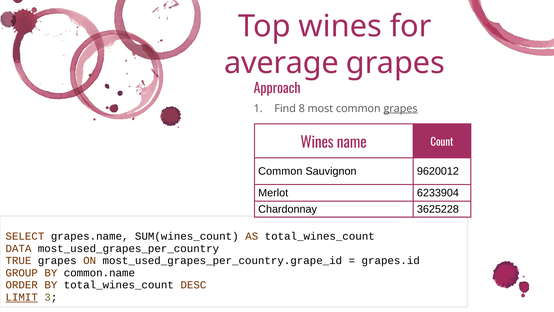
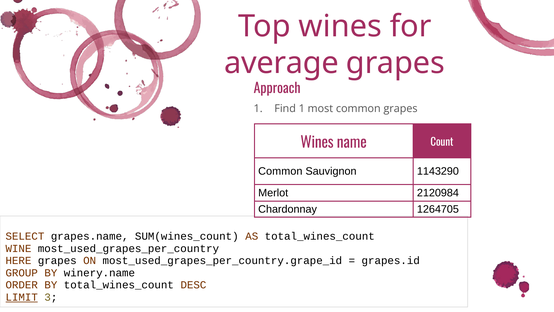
Find 8: 8 -> 1
grapes at (401, 108) underline: present -> none
9620012: 9620012 -> 1143290
6233904: 6233904 -> 2120984
3625228: 3625228 -> 1264705
DATA: DATA -> WINE
TRUE: TRUE -> HERE
common.name: common.name -> winery.name
